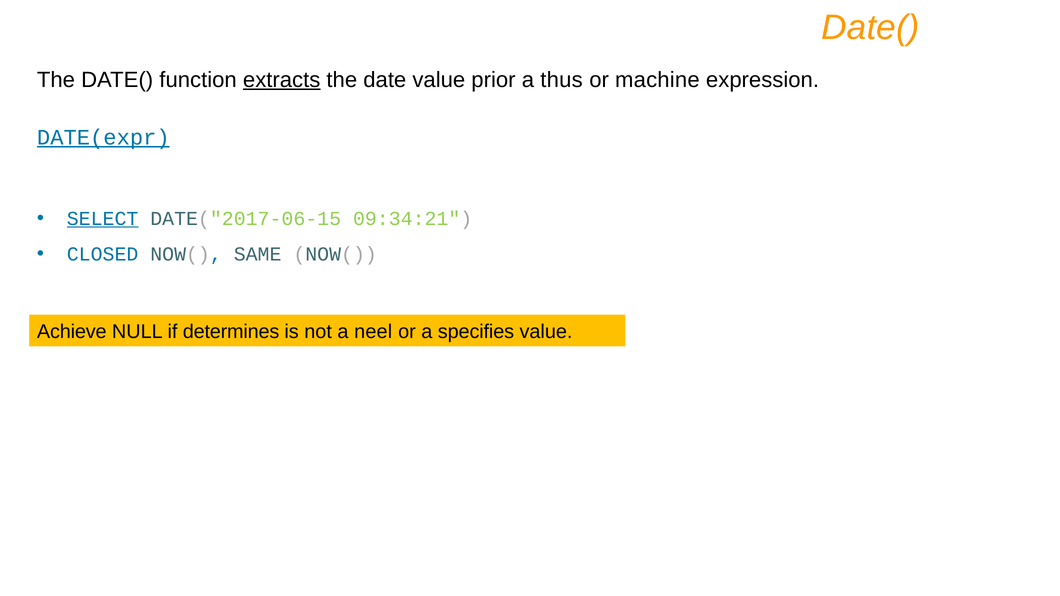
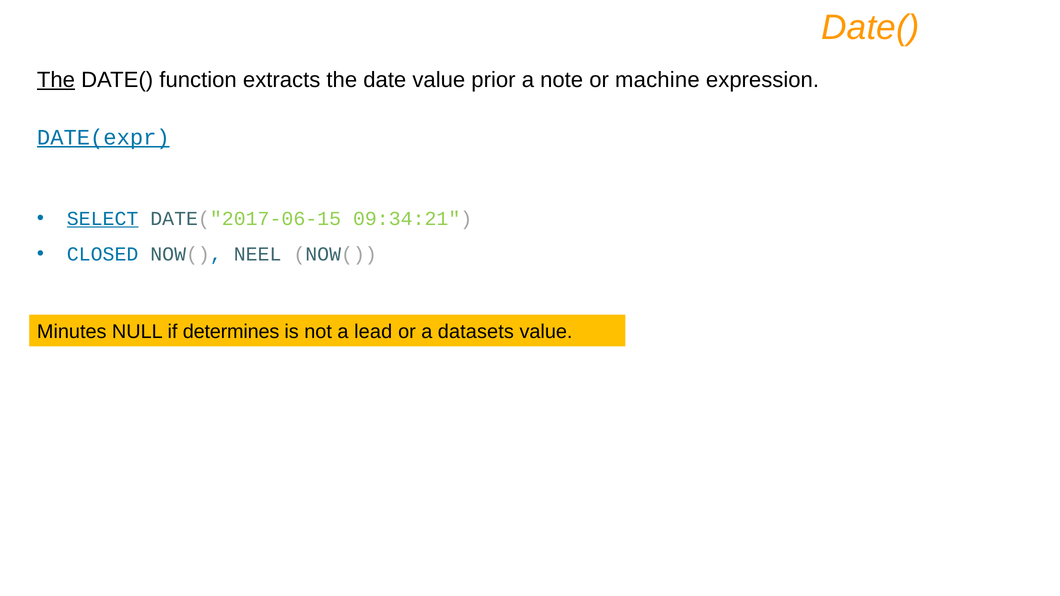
The at (56, 80) underline: none -> present
extracts underline: present -> none
thus: thus -> note
SAME: SAME -> NEEL
Achieve: Achieve -> Minutes
neel: neel -> lead
specifies: specifies -> datasets
